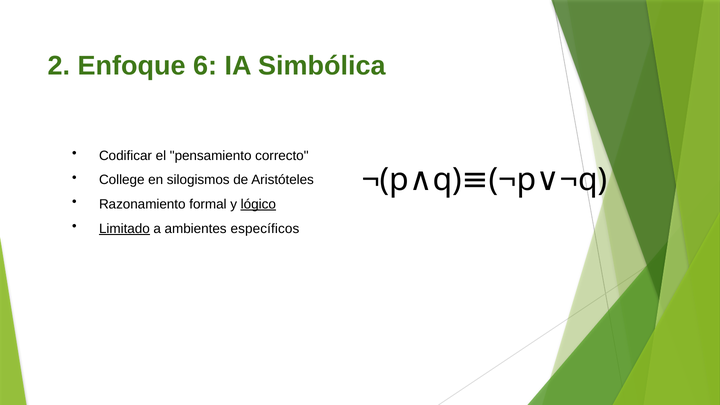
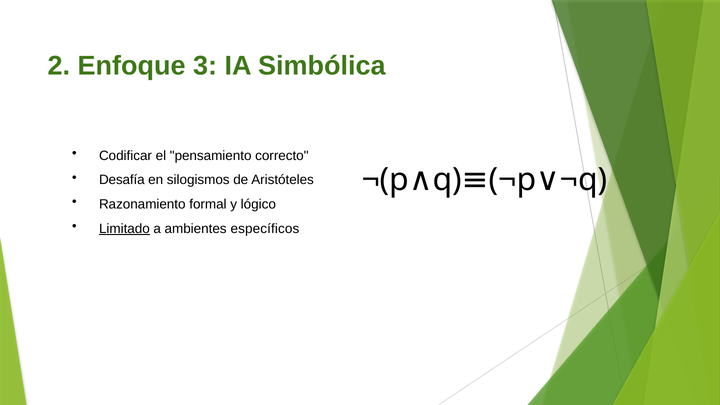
6: 6 -> 3
College: College -> Desafía
lógico underline: present -> none
